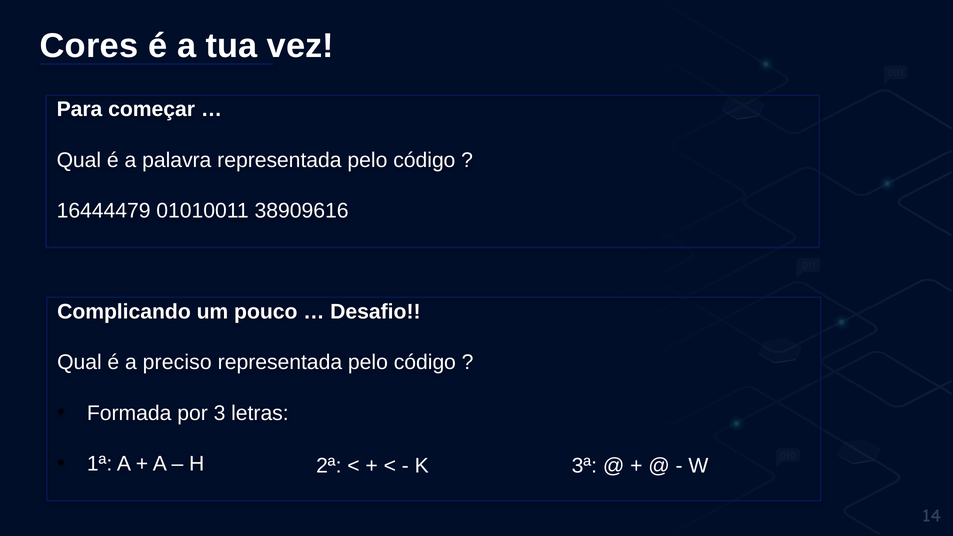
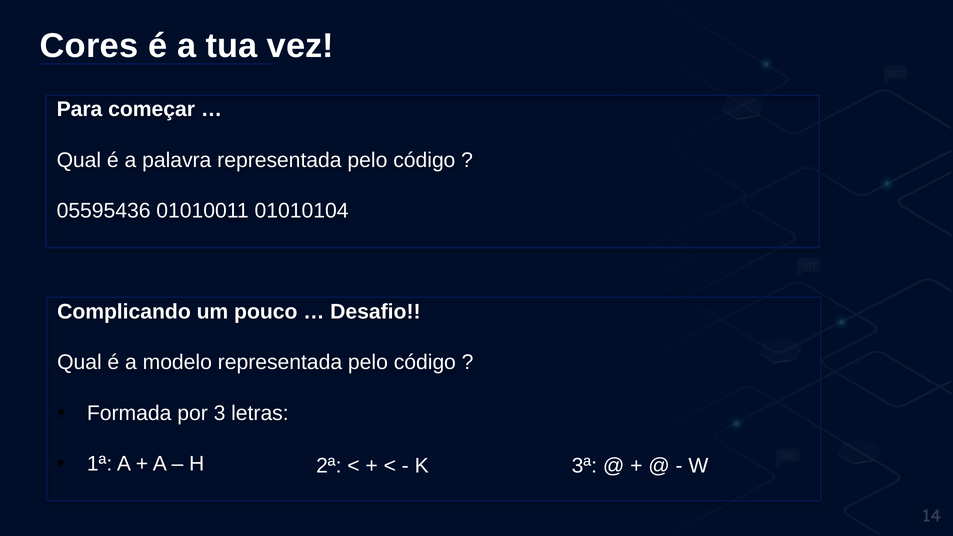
16444479: 16444479 -> 05595436
38909616: 38909616 -> 01010104
preciso: preciso -> modelo
